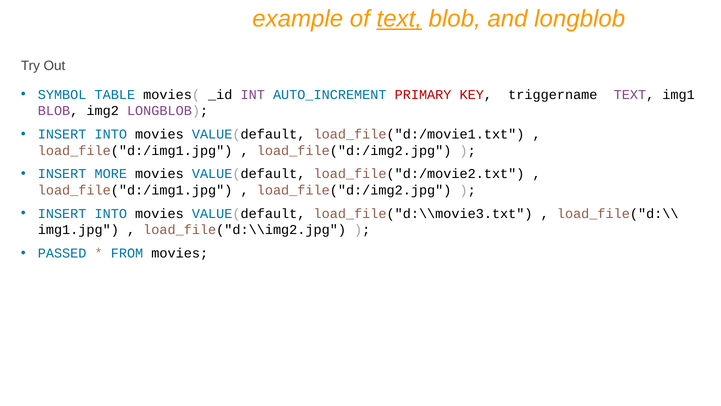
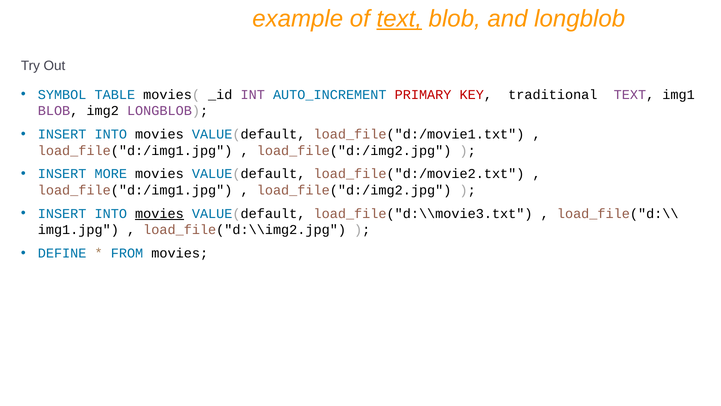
triggername: triggername -> traditional
movies at (159, 213) underline: none -> present
PASSED: PASSED -> DEFINE
